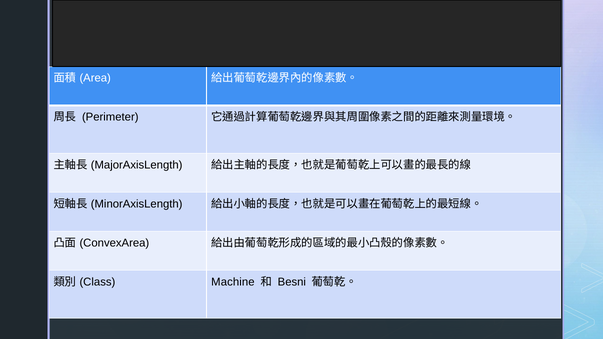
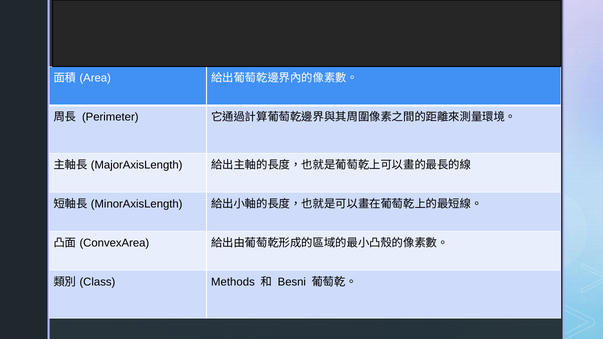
Machine: Machine -> Methods
